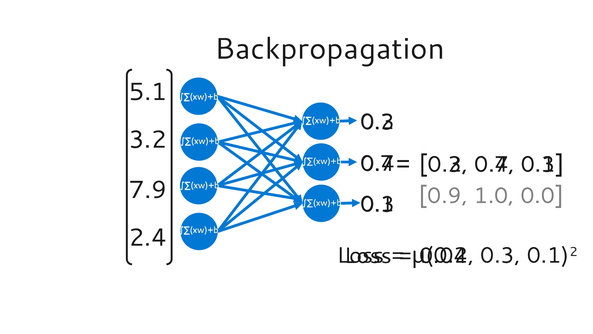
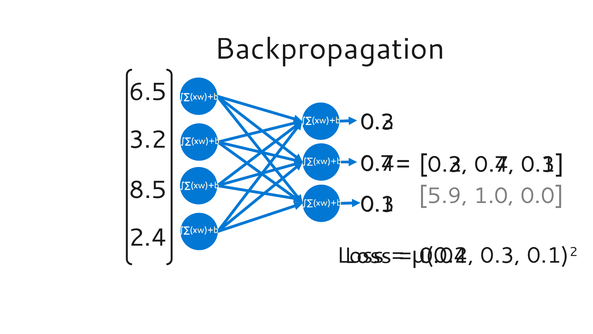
5.1: 5.1 -> 6.5
7.9: 7.9 -> 8.5
0.9: 0.9 -> 5.9
